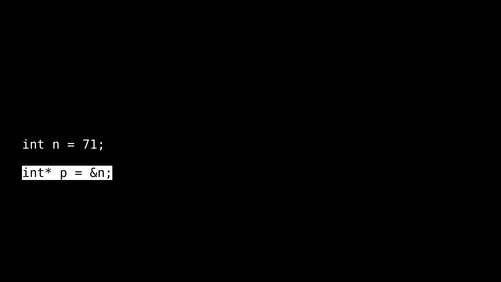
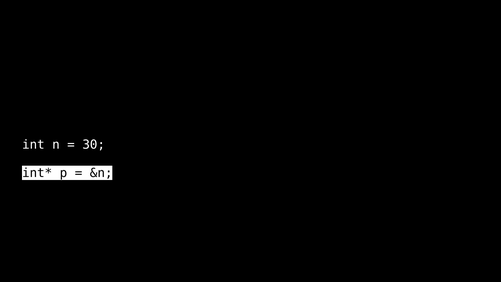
71: 71 -> 30
